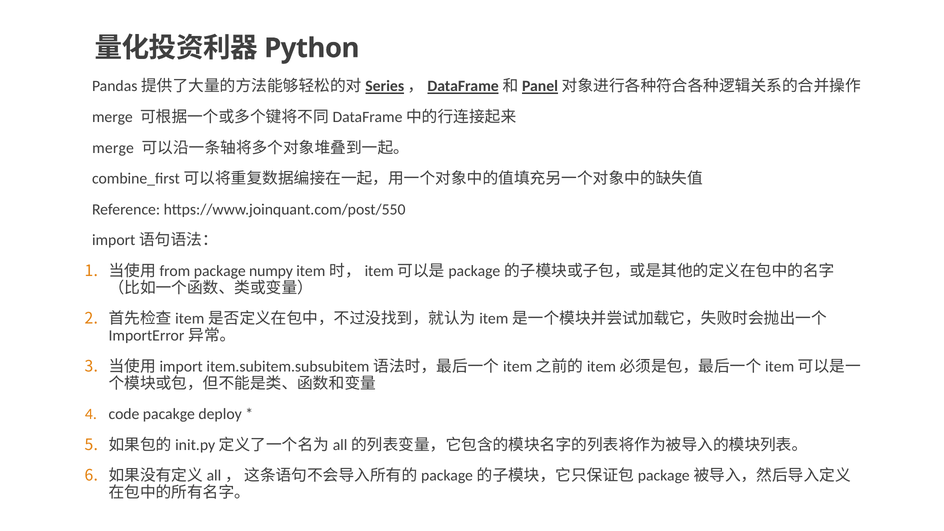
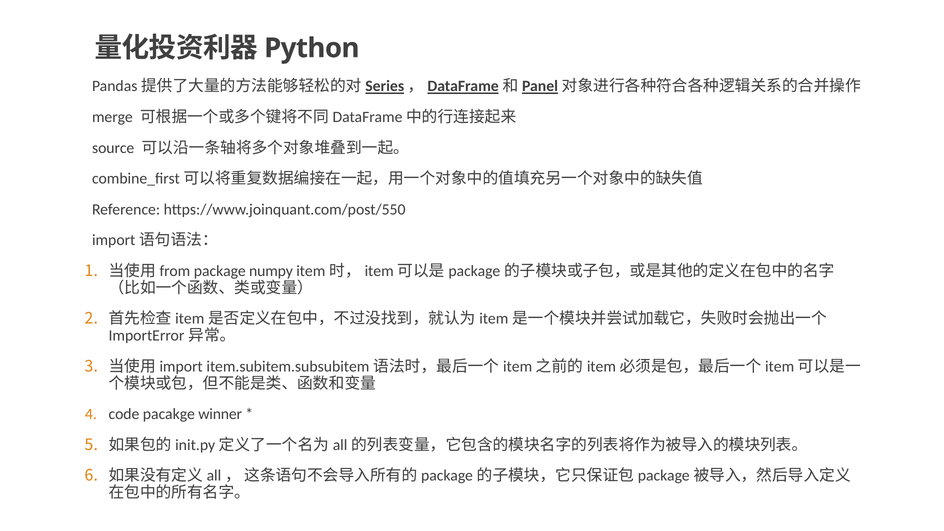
merge at (113, 148): merge -> source
deploy: deploy -> winner
